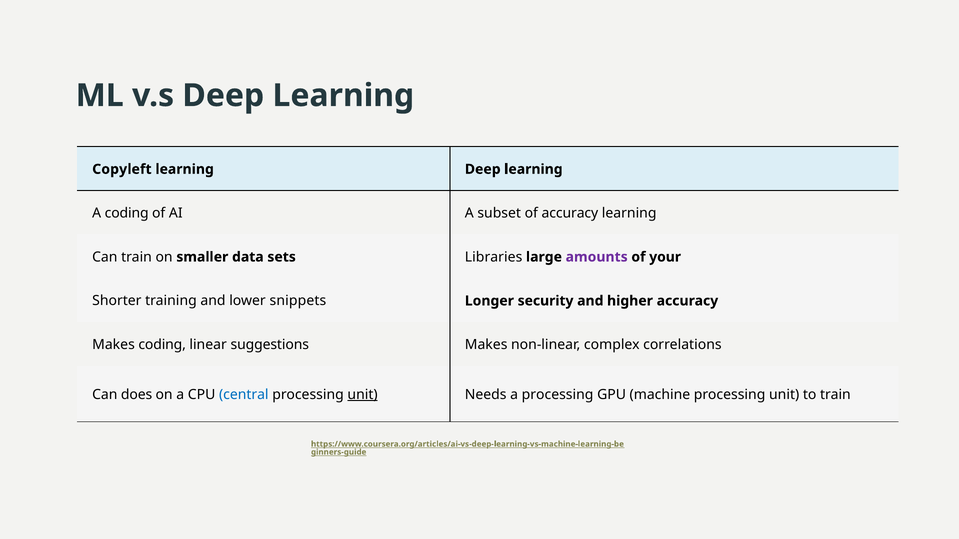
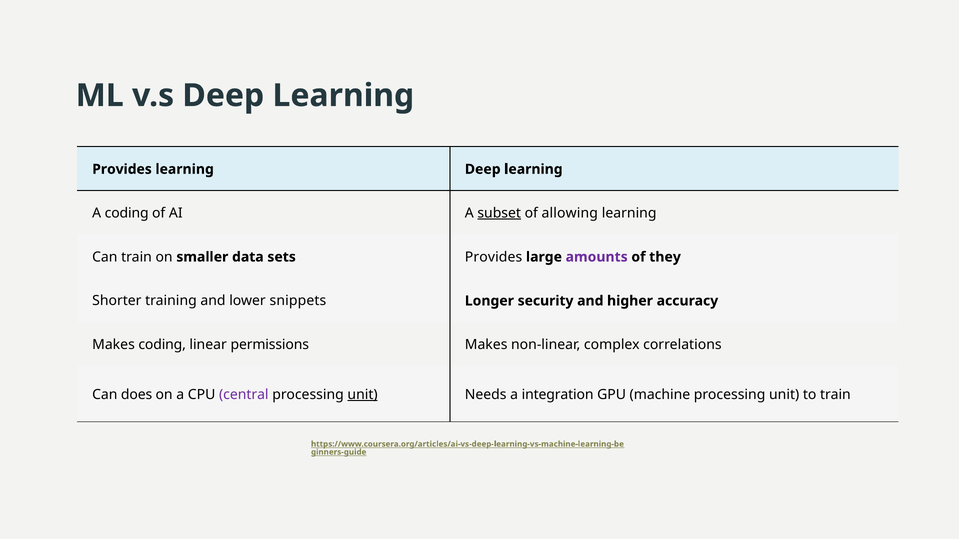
Copyleft at (122, 169): Copyleft -> Provides
subset underline: none -> present
of accuracy: accuracy -> allowing
sets Libraries: Libraries -> Provides
your: your -> they
suggestions: suggestions -> permissions
central colour: blue -> purple
a processing: processing -> integration
